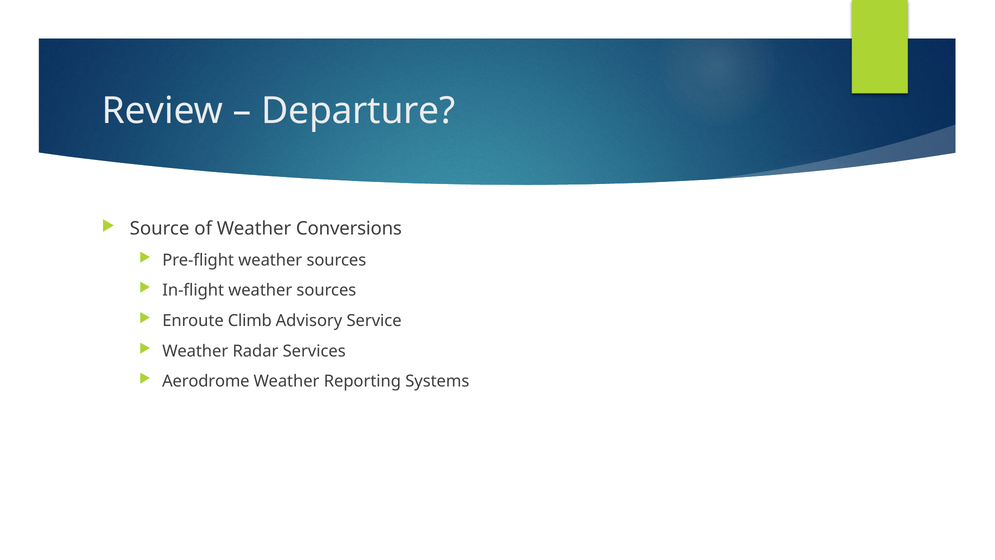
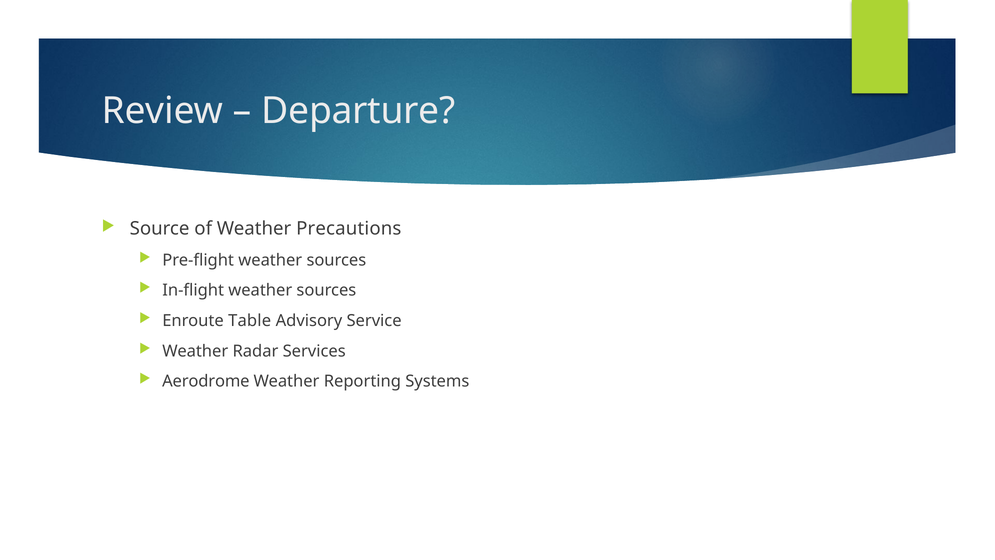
Conversions: Conversions -> Precautions
Climb: Climb -> Table
